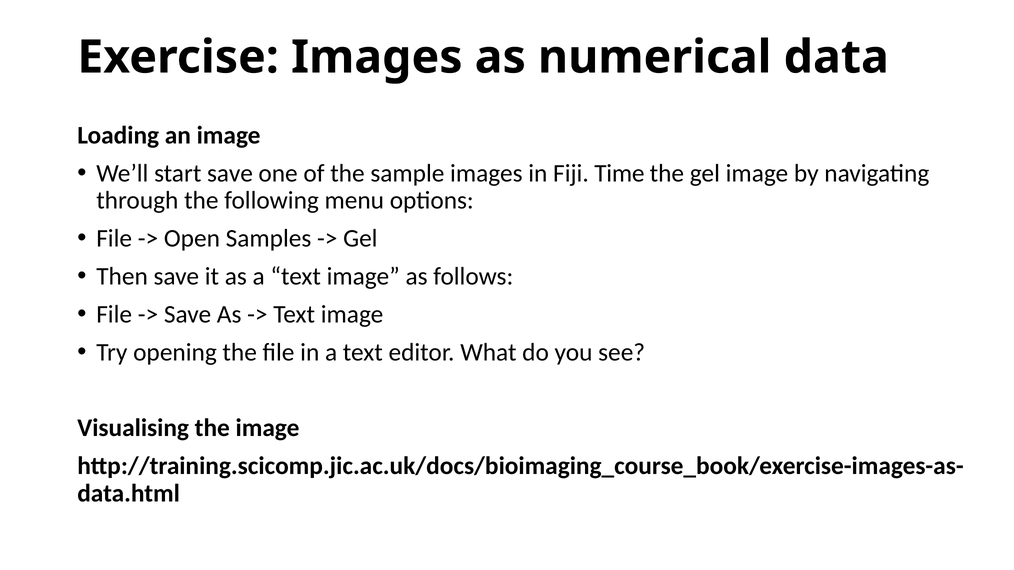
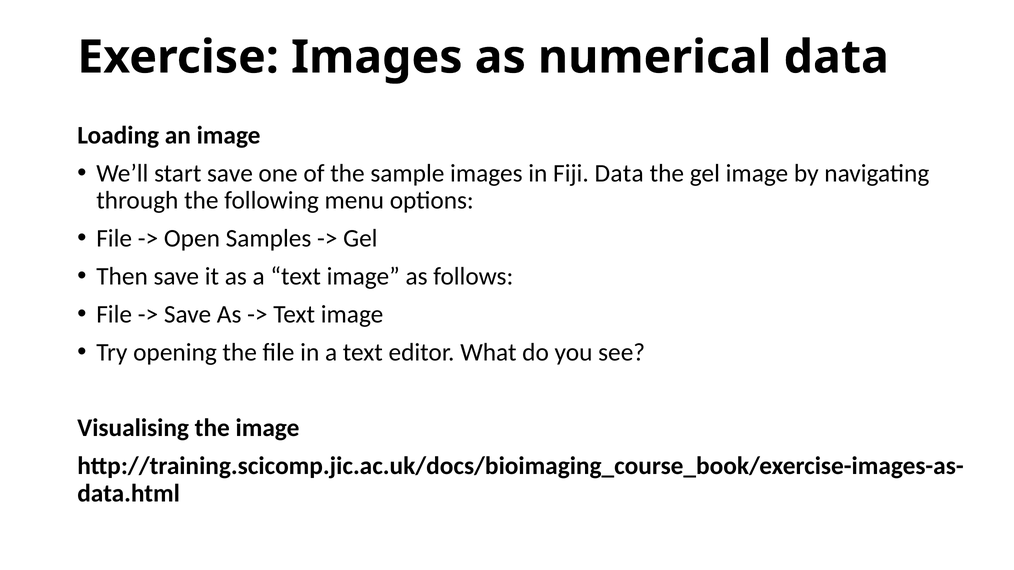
Fiji Time: Time -> Data
